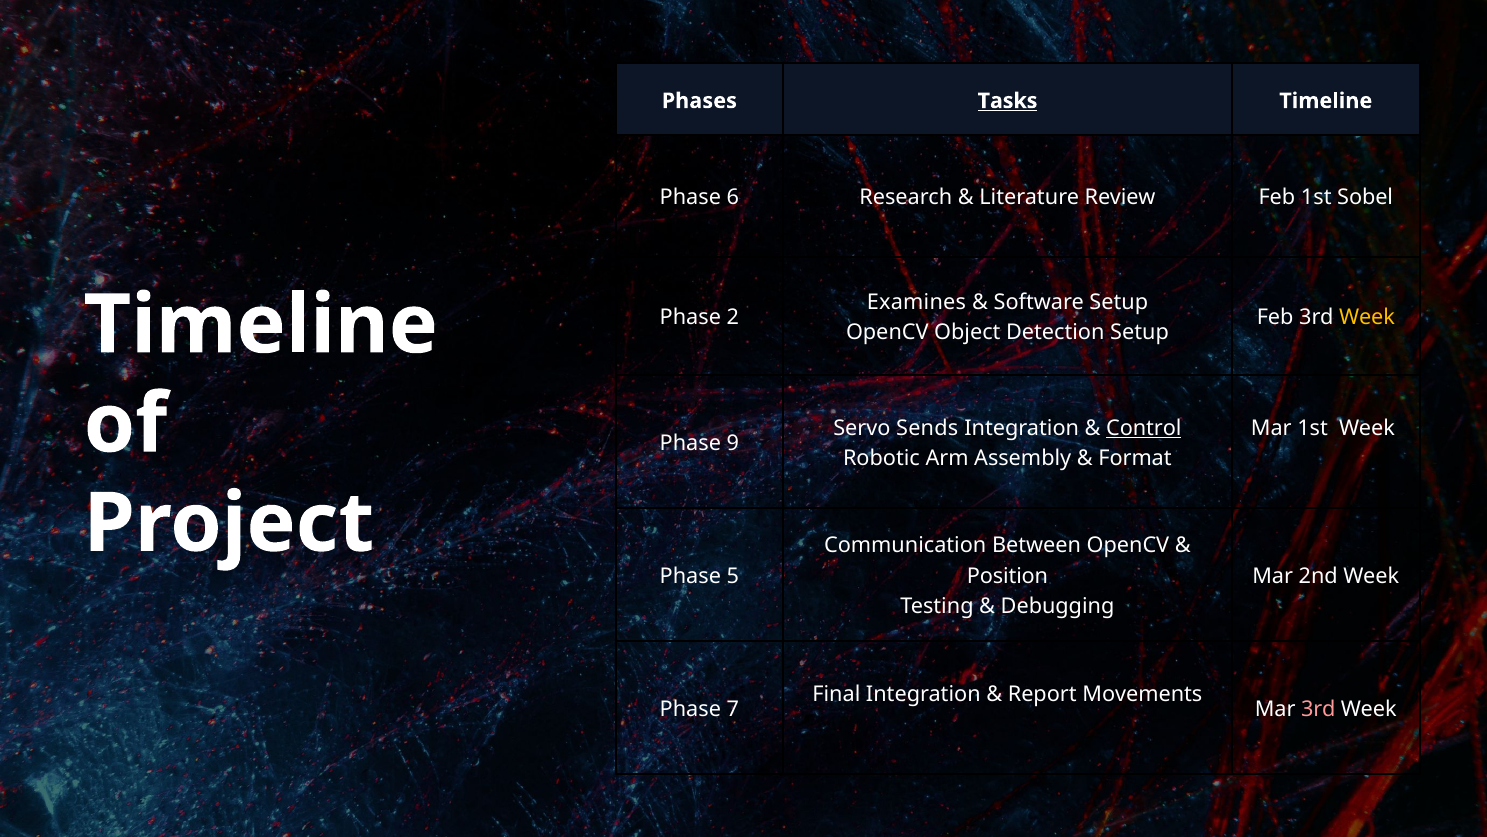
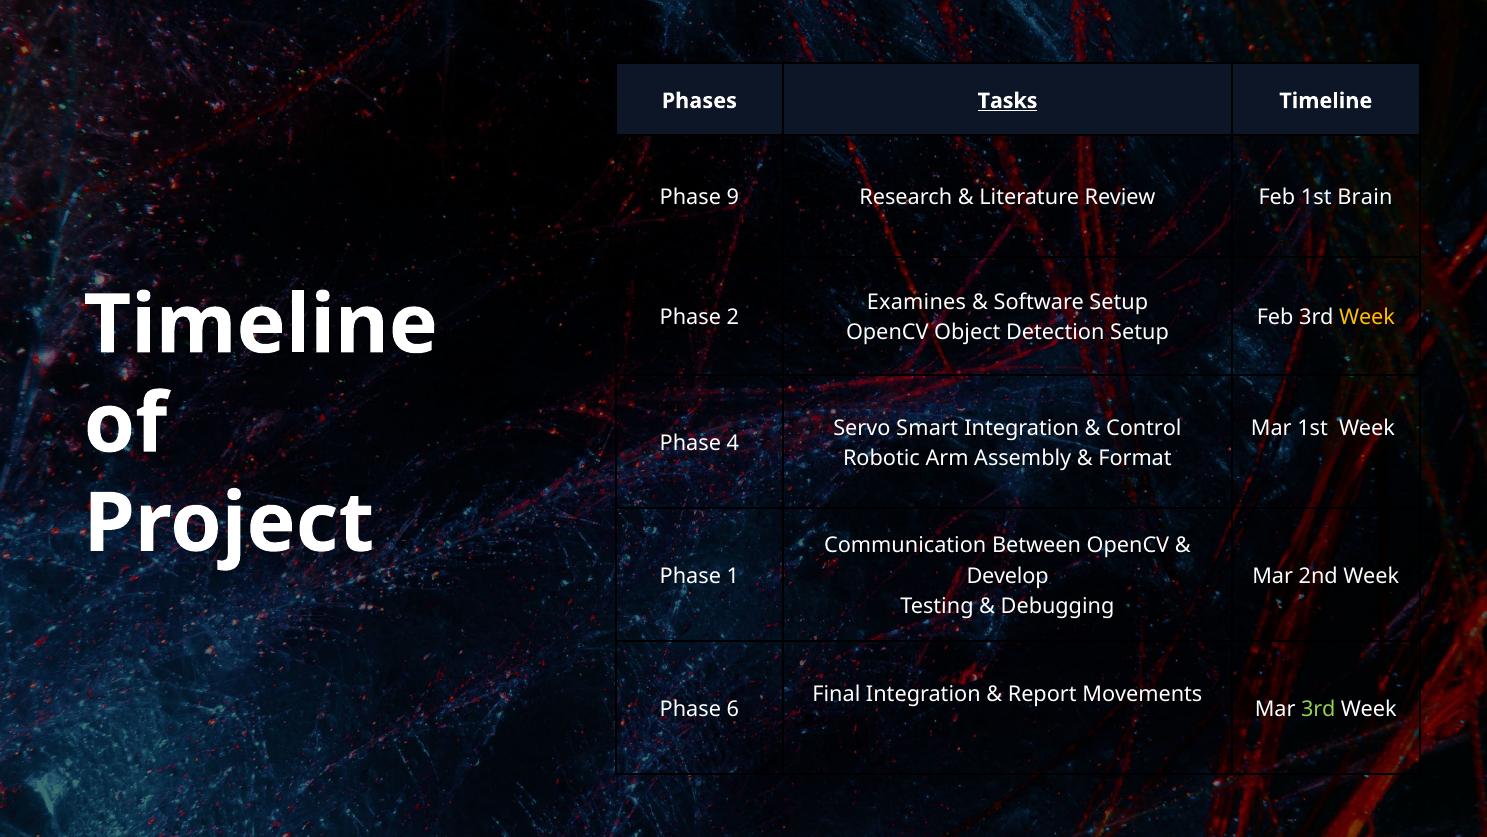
6: 6 -> 9
Sobel: Sobel -> Brain
Sends: Sends -> Smart
Control underline: present -> none
9: 9 -> 4
5: 5 -> 1
Position: Position -> Develop
7: 7 -> 6
3rd at (1318, 709) colour: pink -> light green
